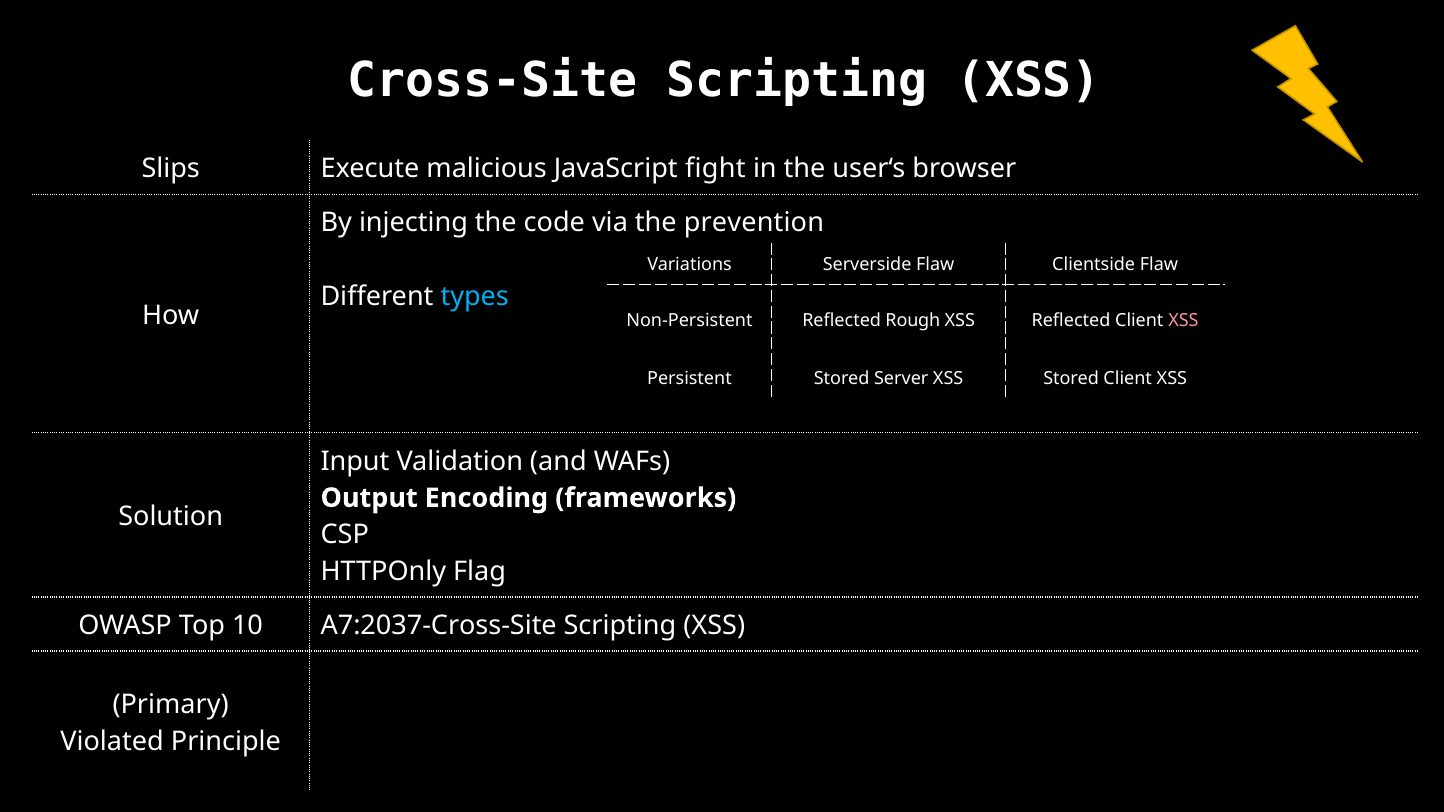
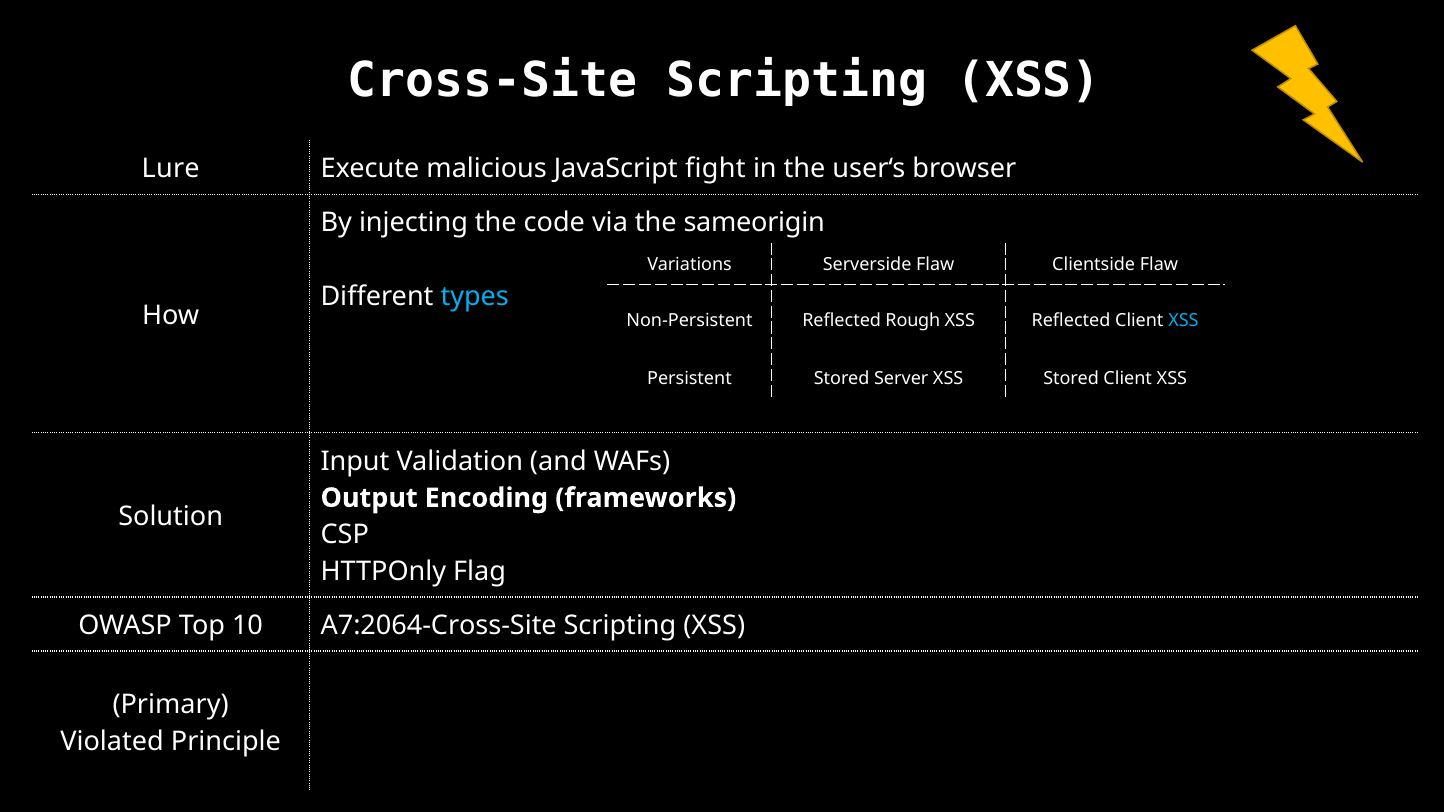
Slips: Slips -> Lure
prevention: prevention -> sameorigin
XSS at (1183, 321) colour: pink -> light blue
A7:2037-Cross-Site: A7:2037-Cross-Site -> A7:2064-Cross-Site
